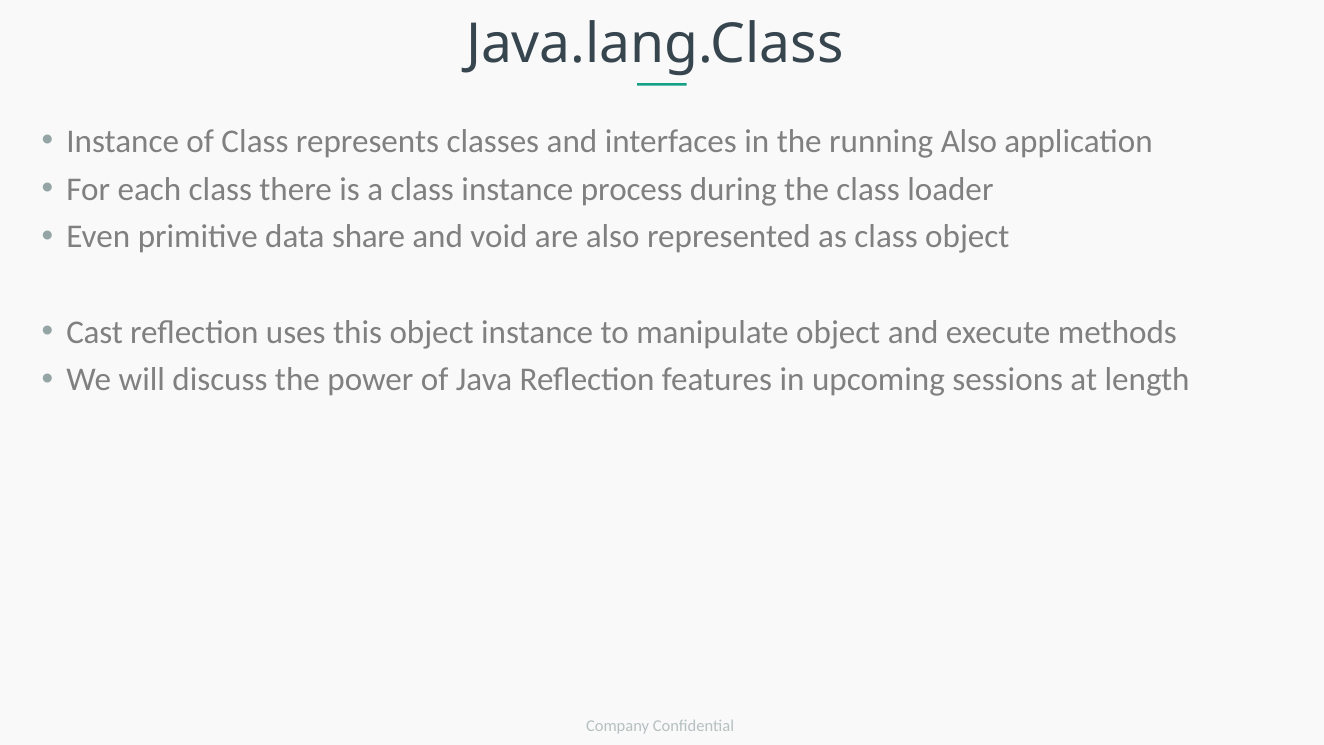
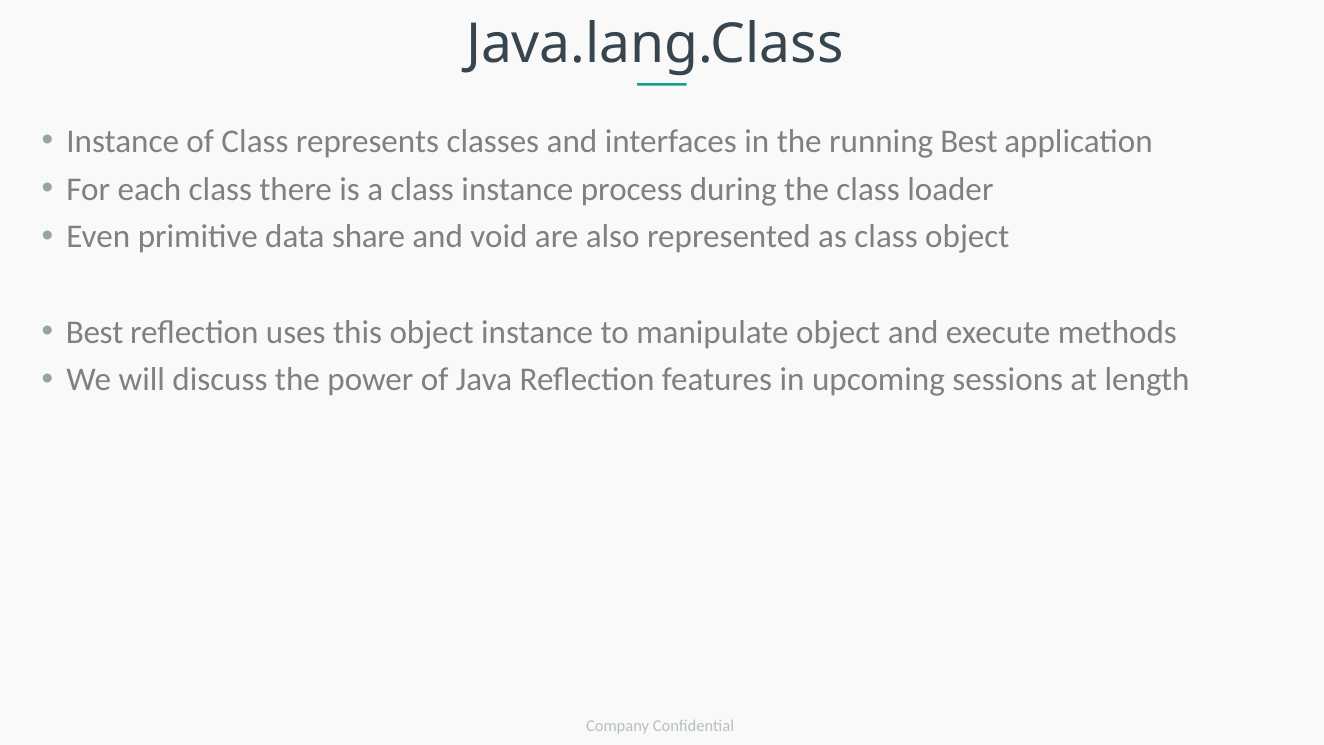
running Also: Also -> Best
Cast at (95, 332): Cast -> Best
